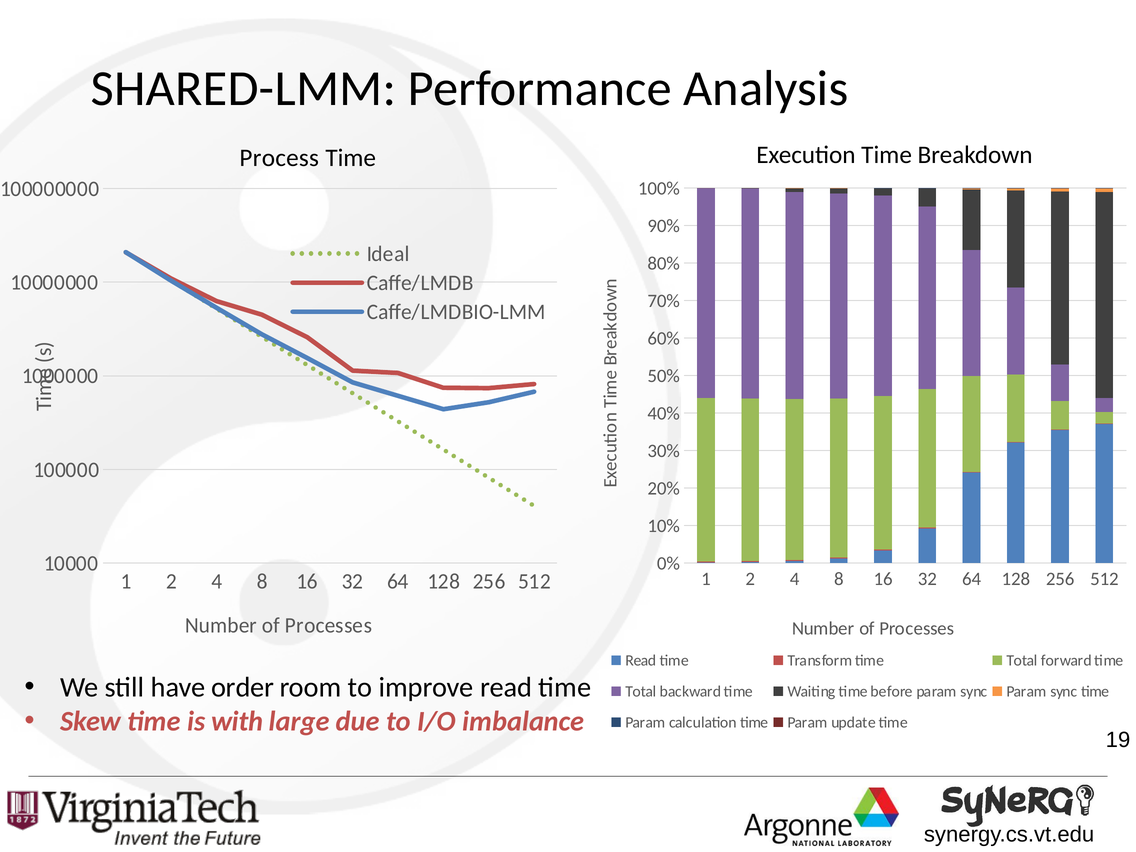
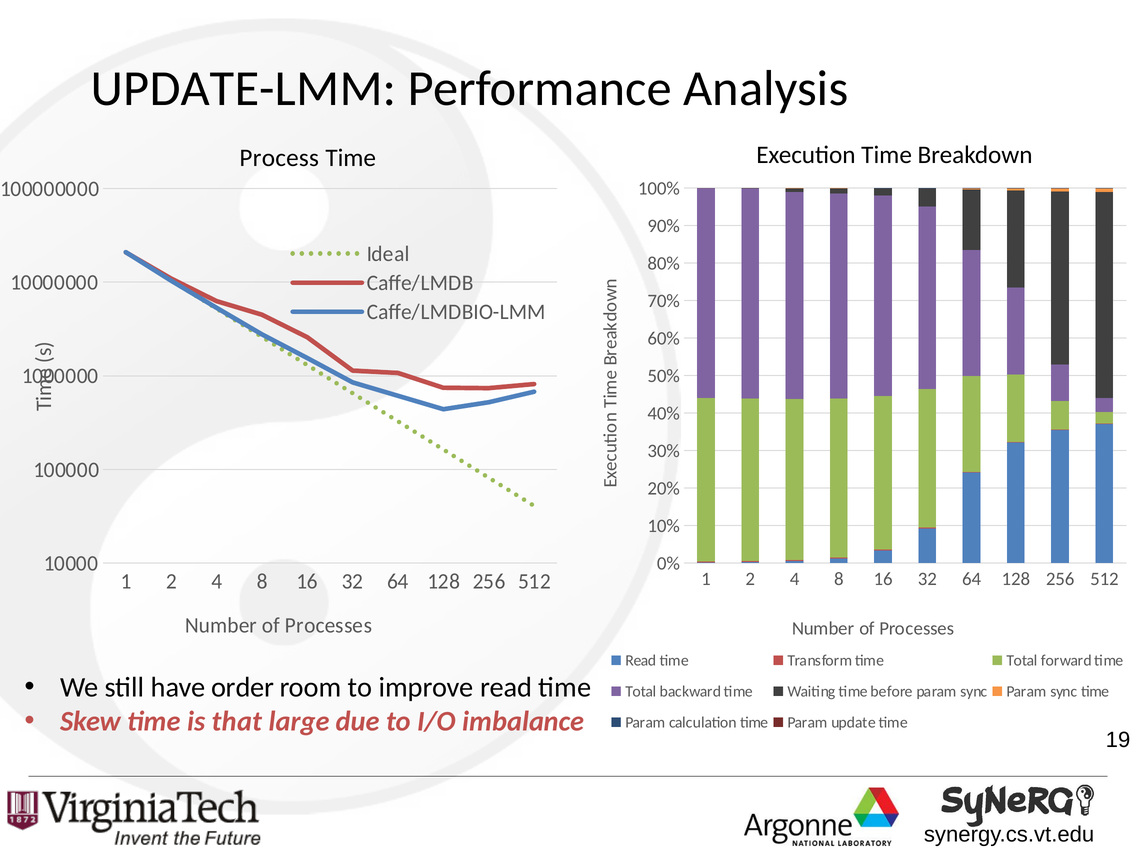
SHARED-LMM: SHARED-LMM -> UPDATE-LMM
with: with -> that
